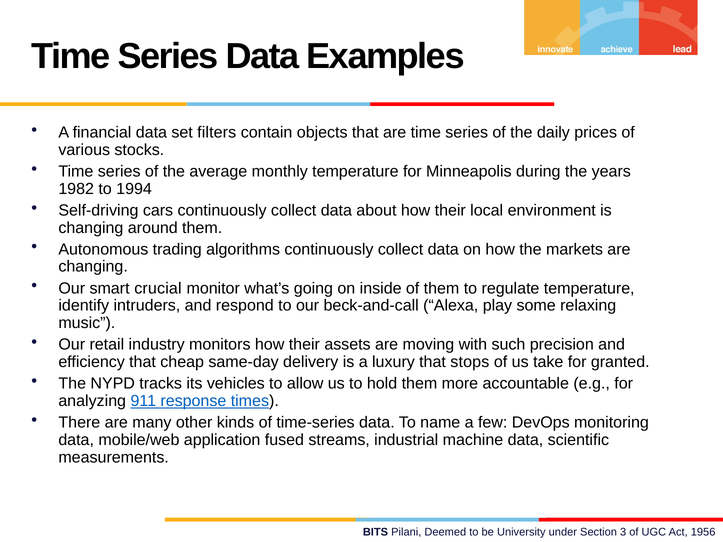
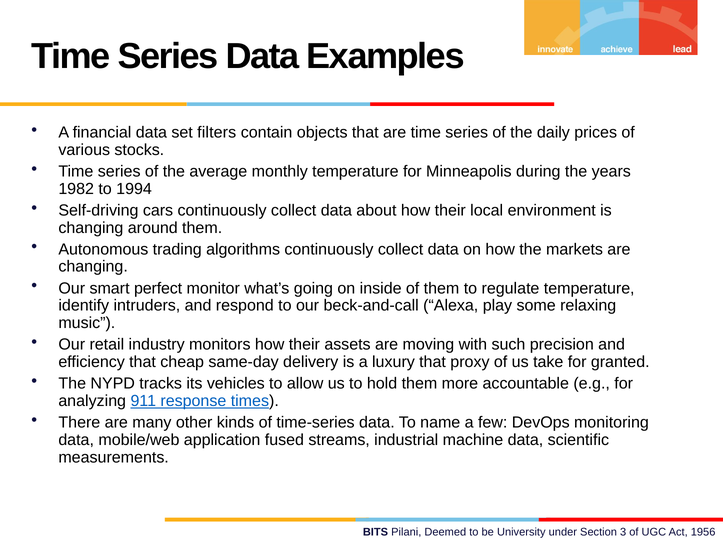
crucial: crucial -> perfect
stops: stops -> proxy
